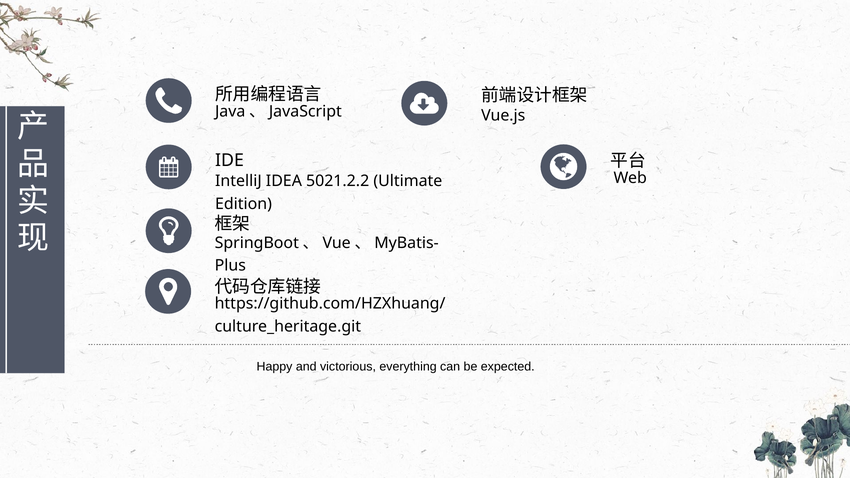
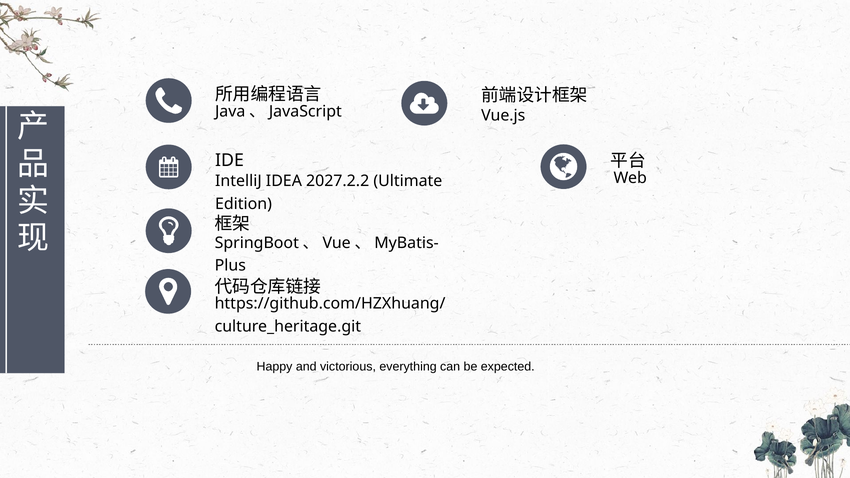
5021.2.2: 5021.2.2 -> 2027.2.2
